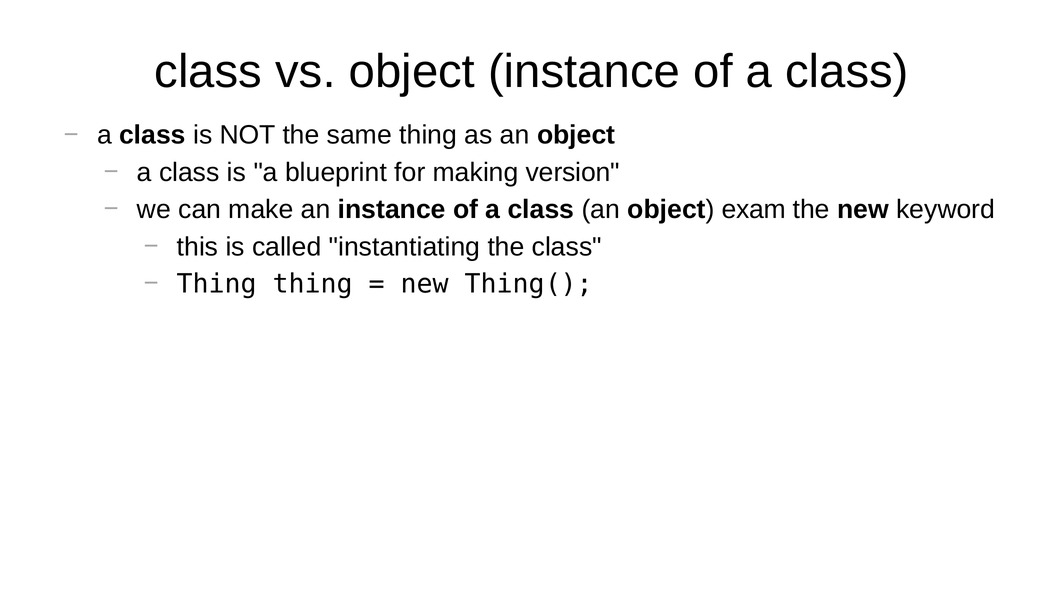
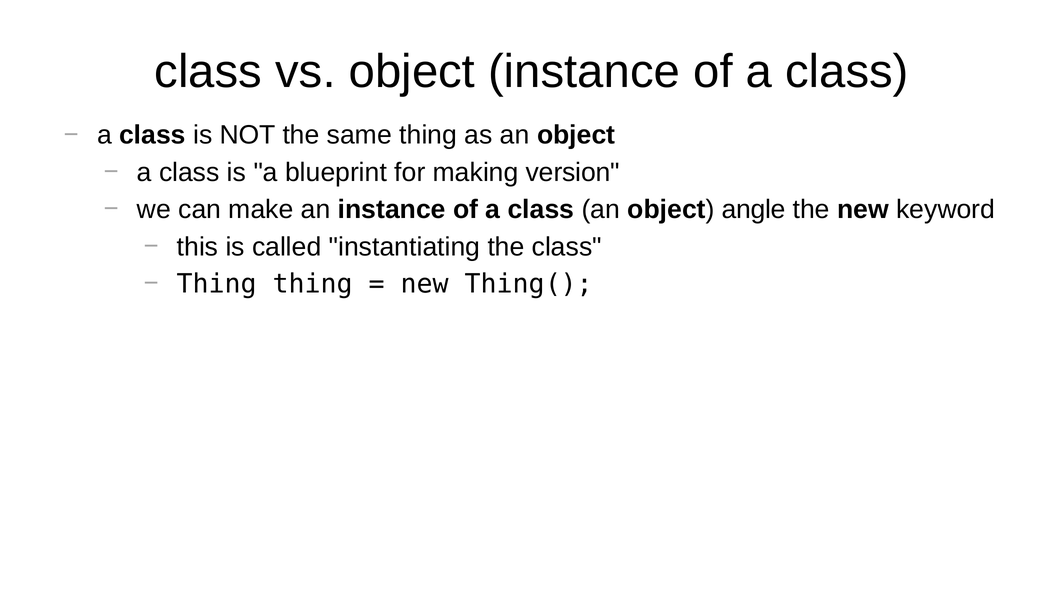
exam: exam -> angle
